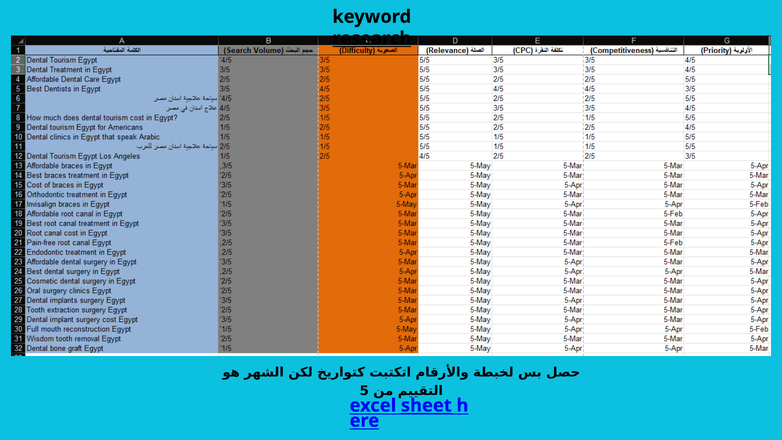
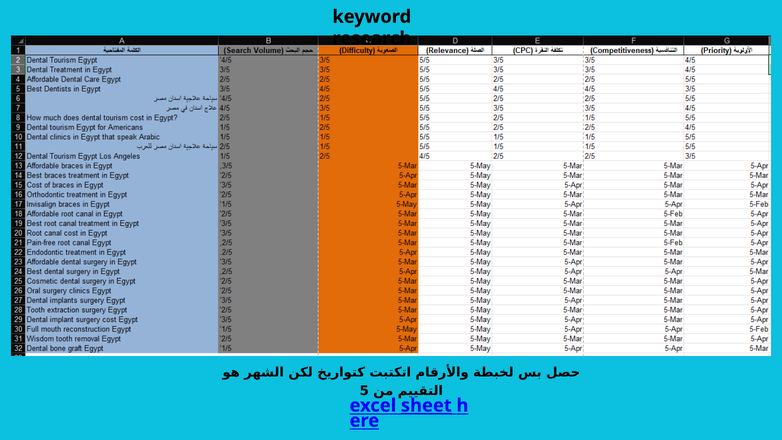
research underline: present -> none
